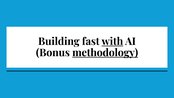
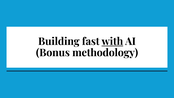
methodology underline: present -> none
